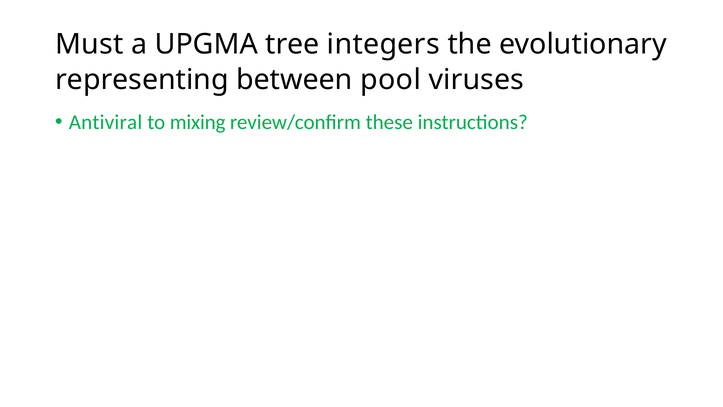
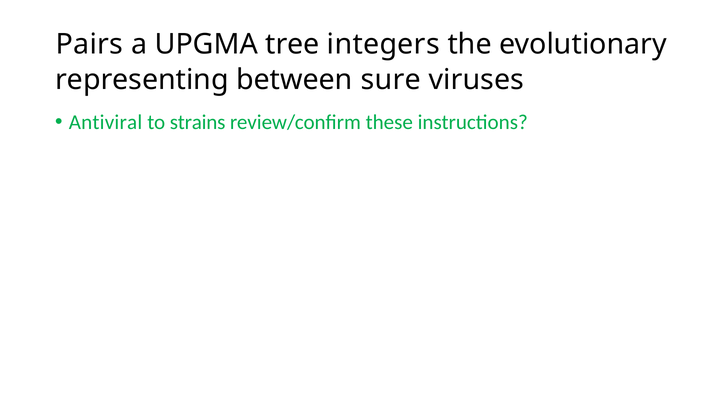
Must: Must -> Pairs
pool: pool -> sure
mixing: mixing -> strains
